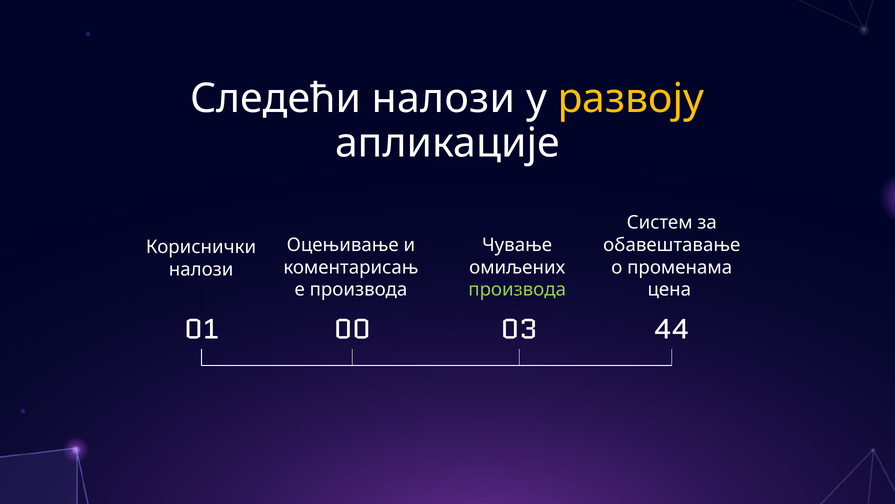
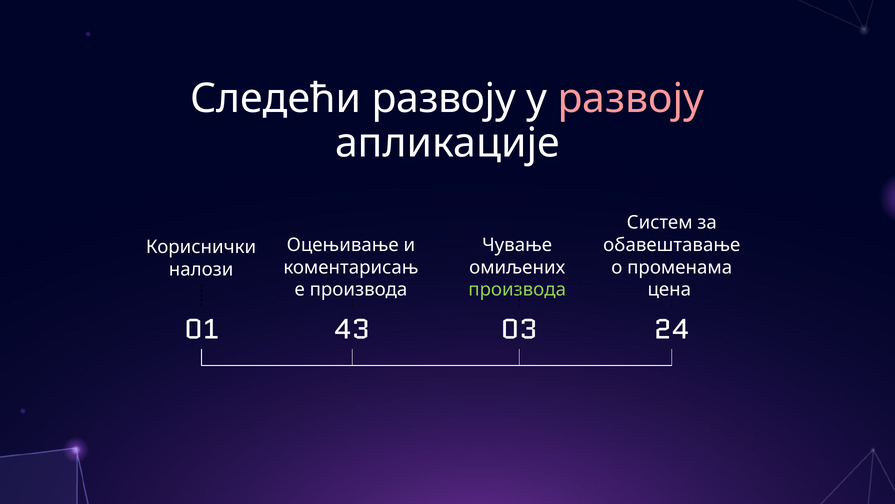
Следећи налози: налози -> развоју
развоју at (631, 99) colour: yellow -> pink
00: 00 -> 43
44: 44 -> 24
